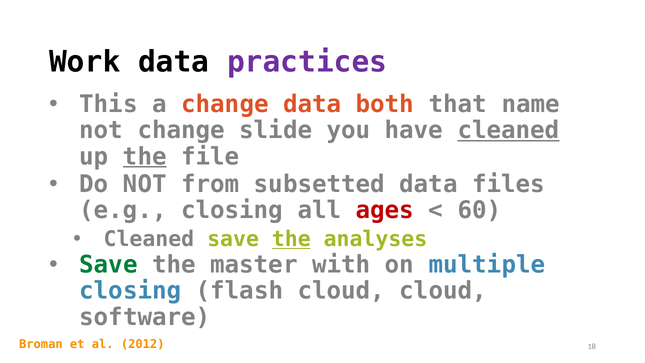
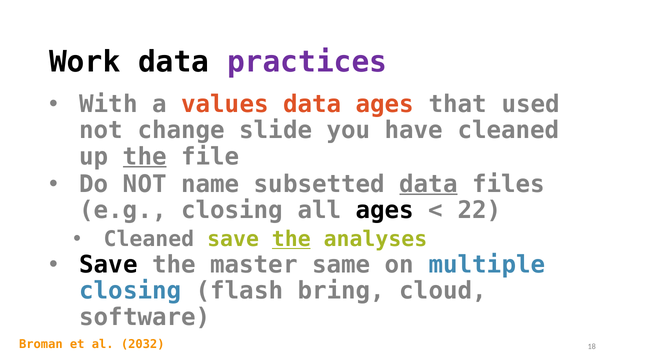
This: This -> With
a change: change -> values
data both: both -> ages
name: name -> used
cleaned at (508, 130) underline: present -> none
from: from -> name
data at (428, 184) underline: none -> present
ages at (385, 210) colour: red -> black
60: 60 -> 22
Save at (108, 265) colour: green -> black
with: with -> same
flash cloud: cloud -> bring
2012: 2012 -> 2032
